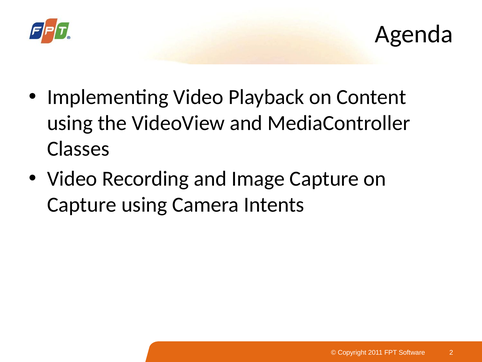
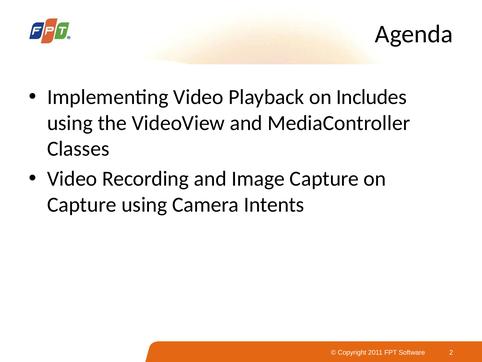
Content: Content -> Includes
